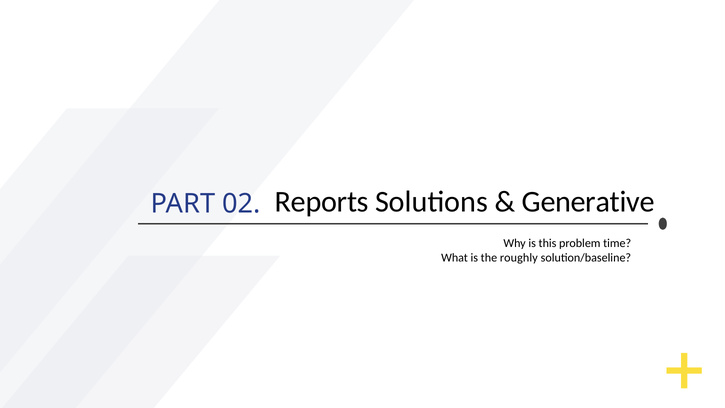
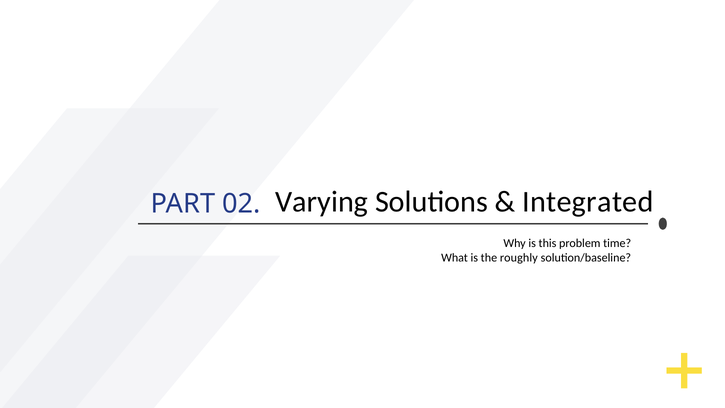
Reports: Reports -> Varying
Generative: Generative -> Integrated
